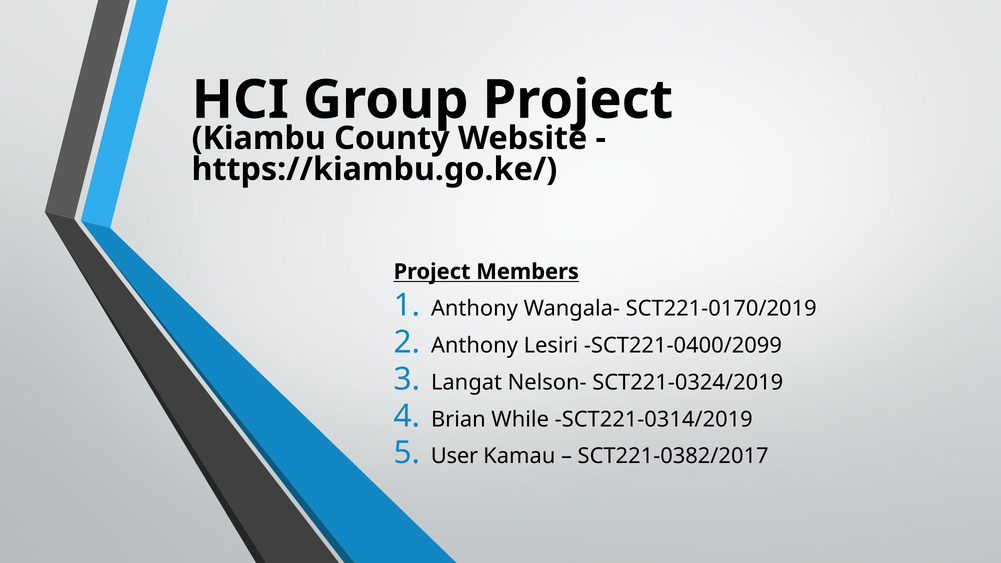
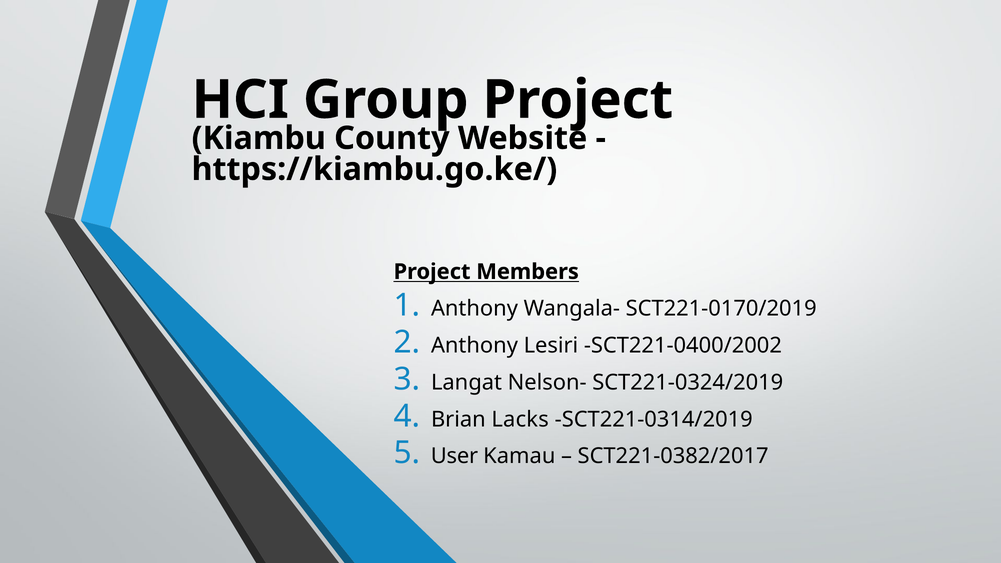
SCT221-0400/2099: SCT221-0400/2099 -> SCT221-0400/2002
While: While -> Lacks
